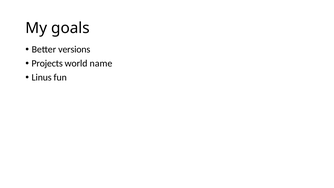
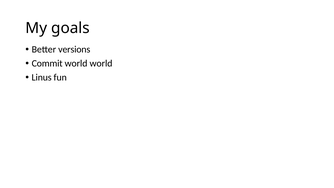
Projects: Projects -> Commit
world name: name -> world
